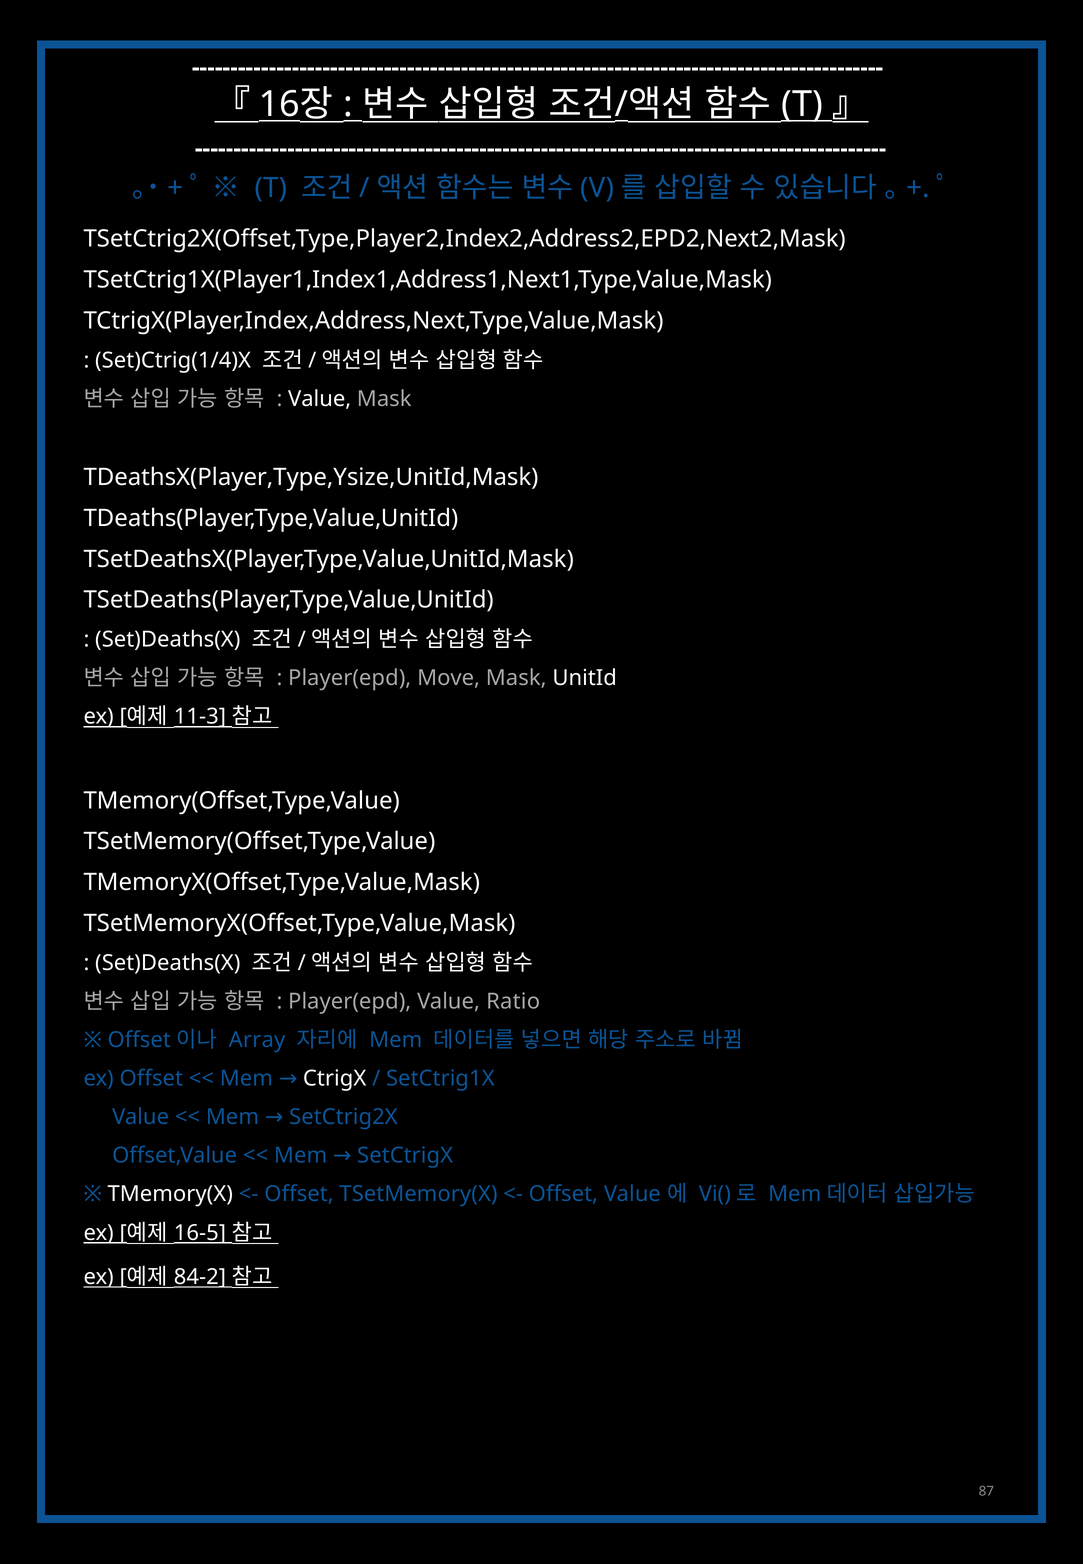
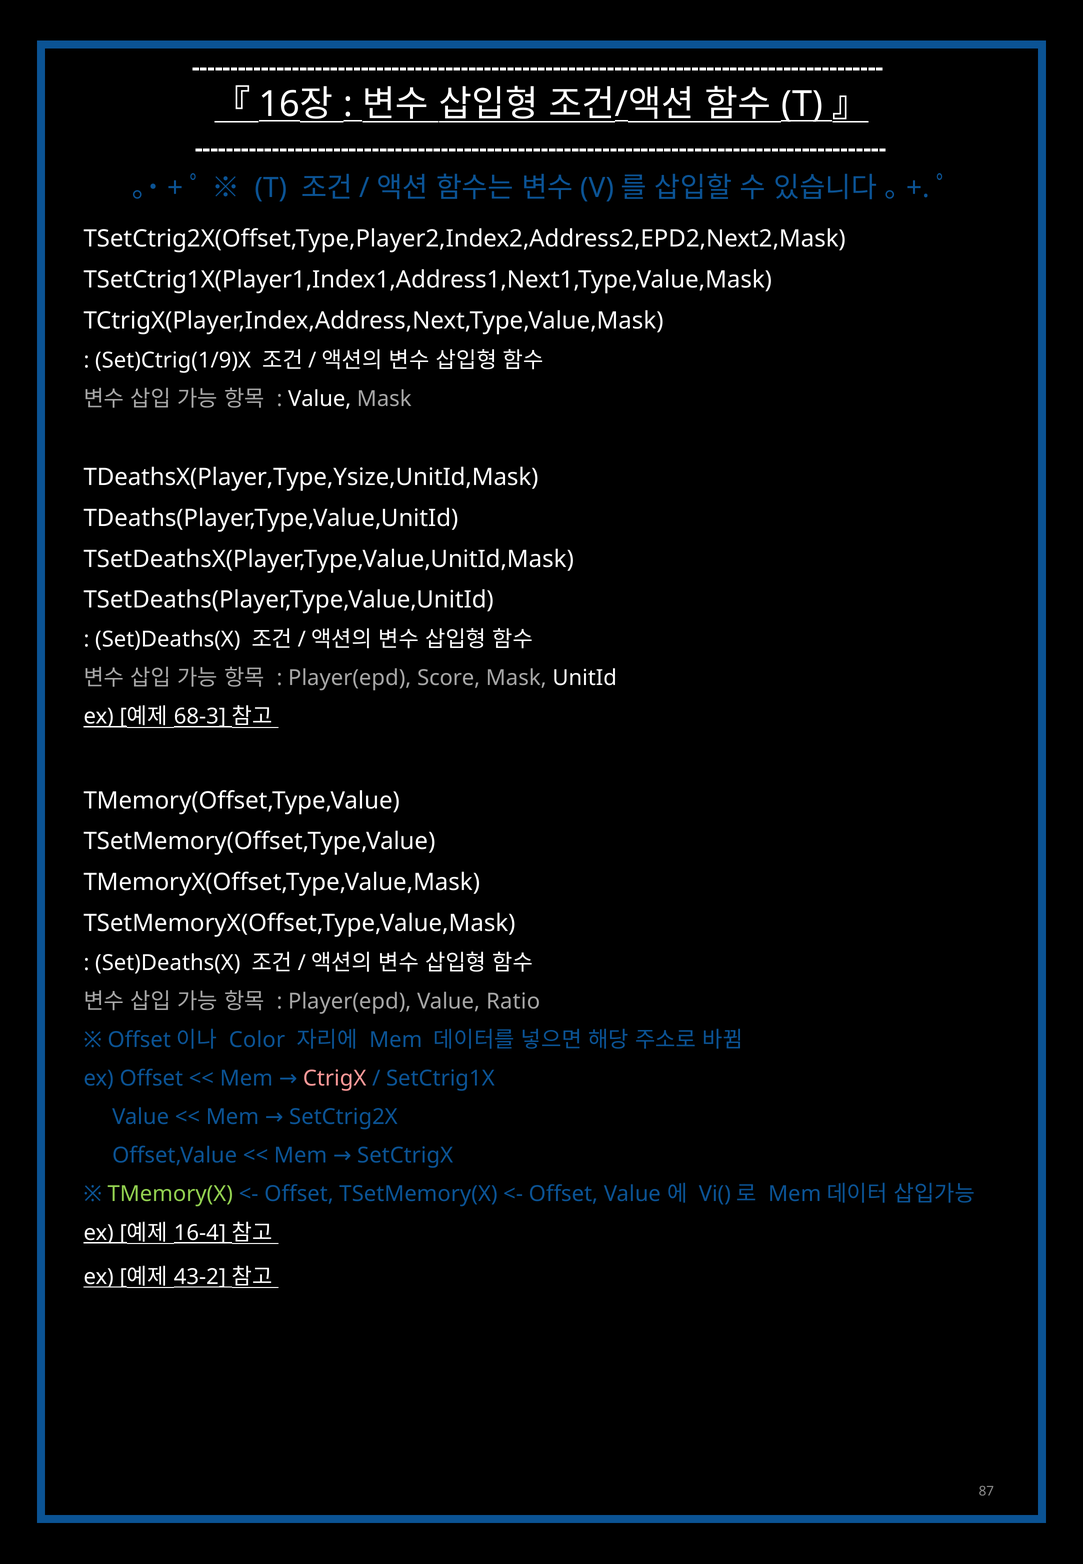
Set)Ctrig(1/4)X: Set)Ctrig(1/4)X -> Set)Ctrig(1/9)X
Move: Move -> Score
11-3: 11-3 -> 68-3
Array: Array -> Color
CtrigX colour: white -> pink
TMemory(X colour: white -> light green
16-5: 16-5 -> 16-4
84-2: 84-2 -> 43-2
